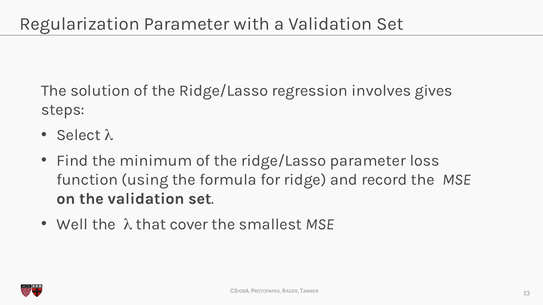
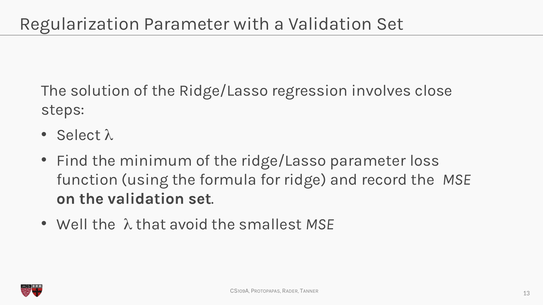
gives: gives -> close
cover: cover -> avoid
